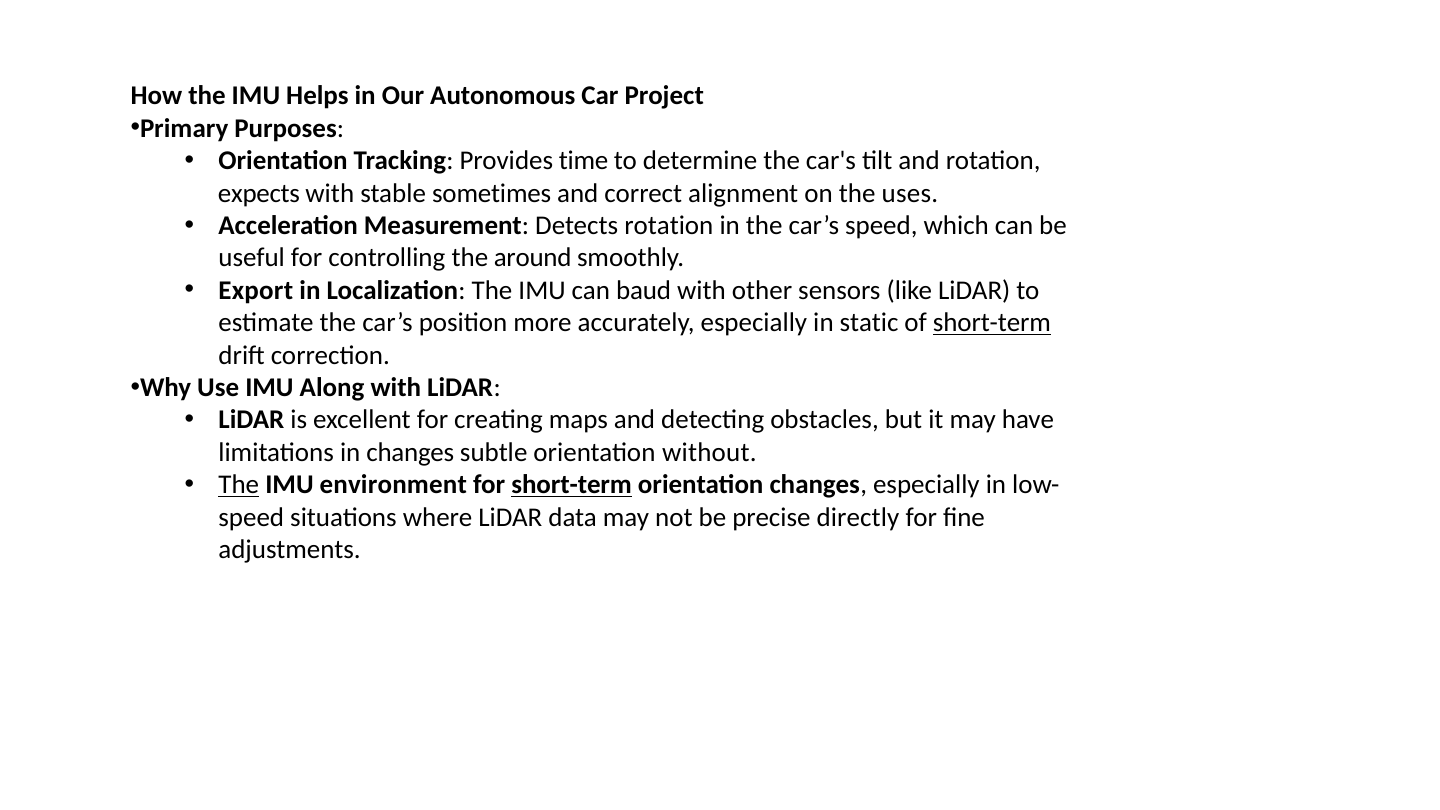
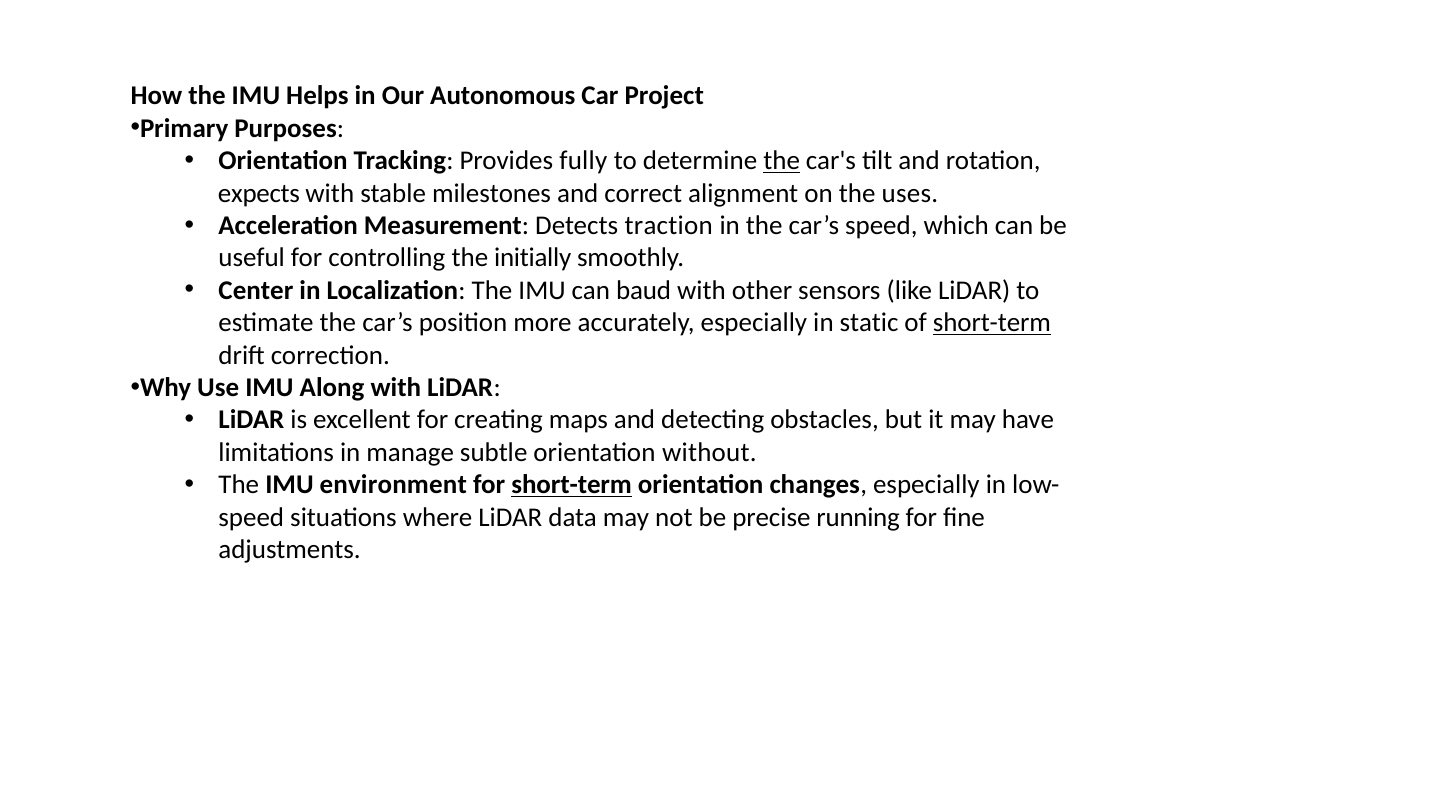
time: time -> fully
the at (782, 161) underline: none -> present
sometimes: sometimes -> milestones
Detects rotation: rotation -> traction
around: around -> initially
Export: Export -> Center
in changes: changes -> manage
The at (239, 485) underline: present -> none
directly: directly -> running
